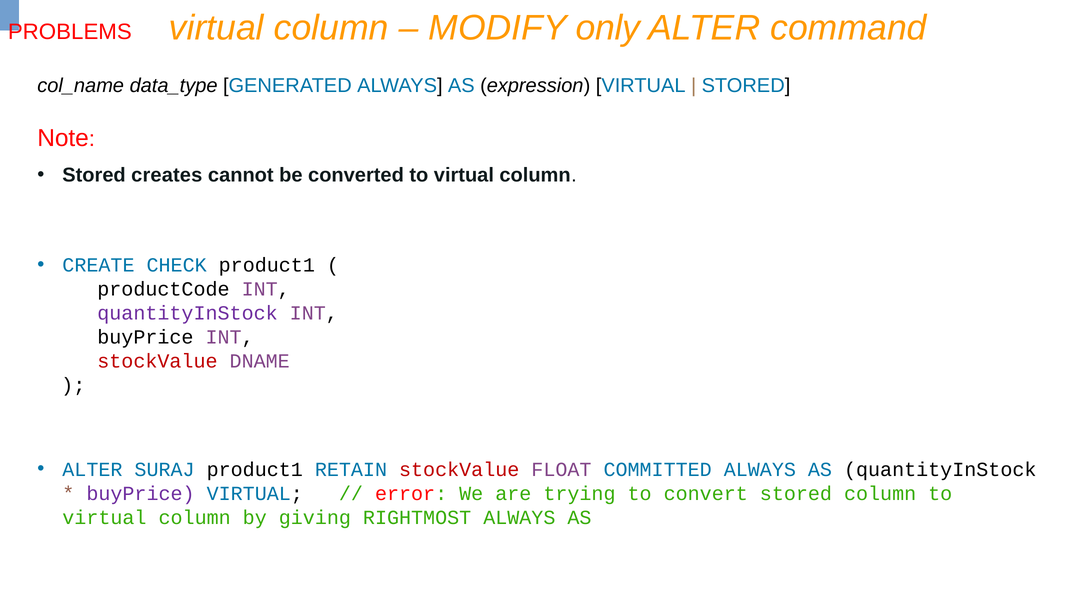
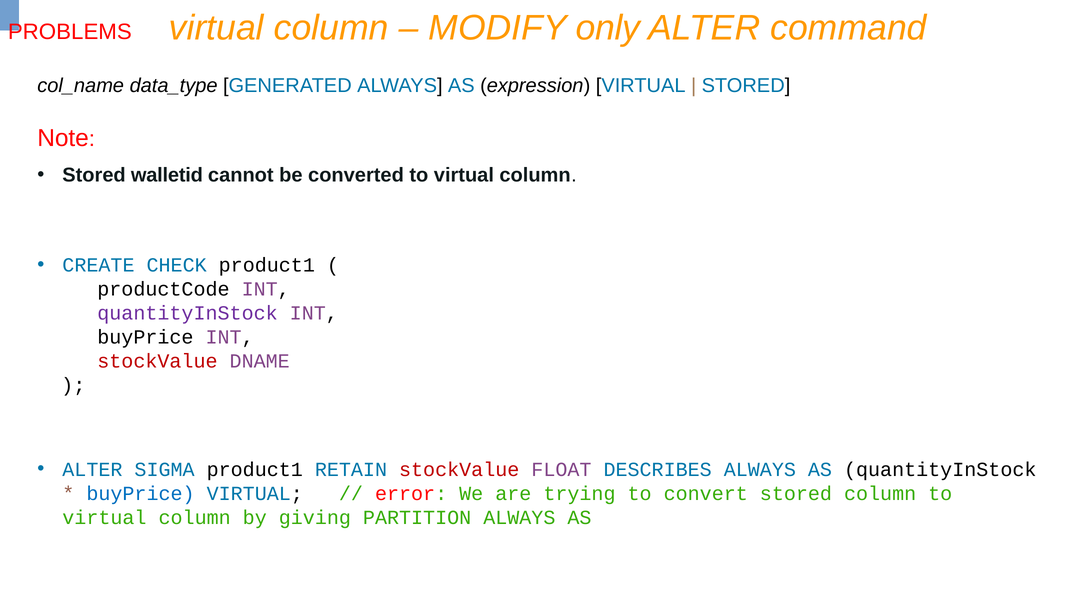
creates: creates -> walletid
SURAJ: SURAJ -> SIGMA
COMMITTED: COMMITTED -> DESCRIBES
buyPrice at (141, 494) colour: purple -> blue
RIGHTMOST: RIGHTMOST -> PARTITION
